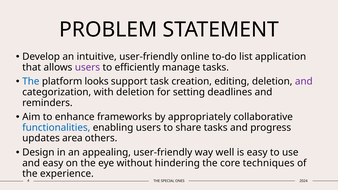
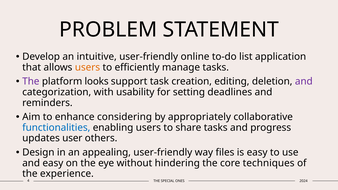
users at (87, 67) colour: purple -> orange
The at (31, 82) colour: blue -> purple
with deletion: deletion -> usability
frameworks: frameworks -> considering
area: area -> user
well: well -> files
